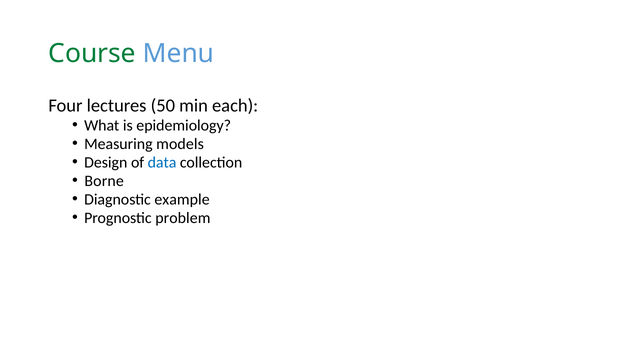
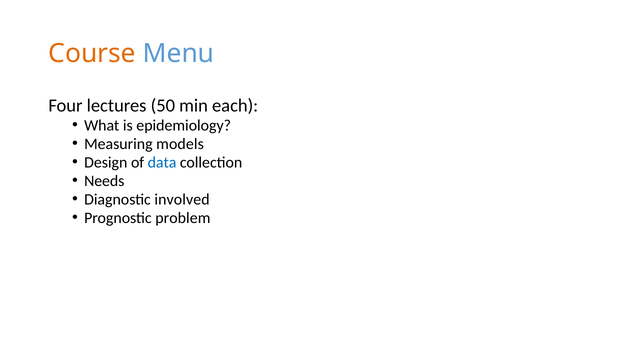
Course colour: green -> orange
Borne: Borne -> Needs
example: example -> involved
